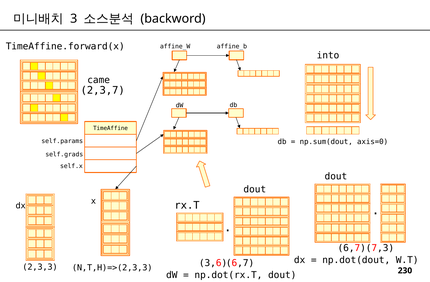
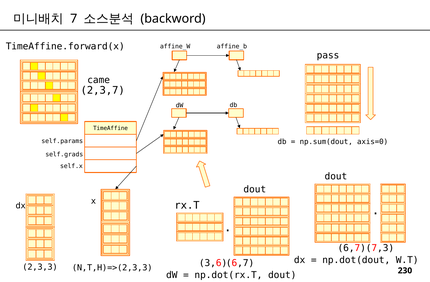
3: 3 -> 7
into: into -> pass
